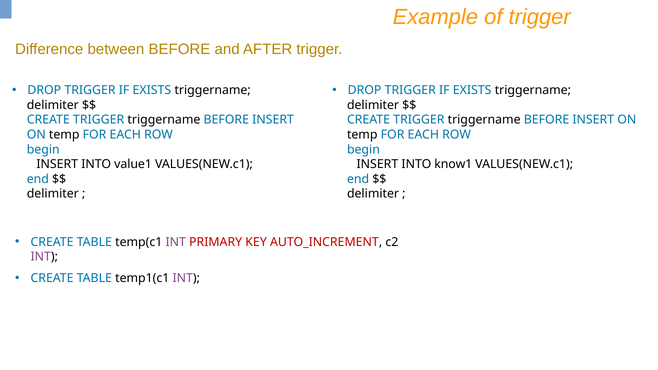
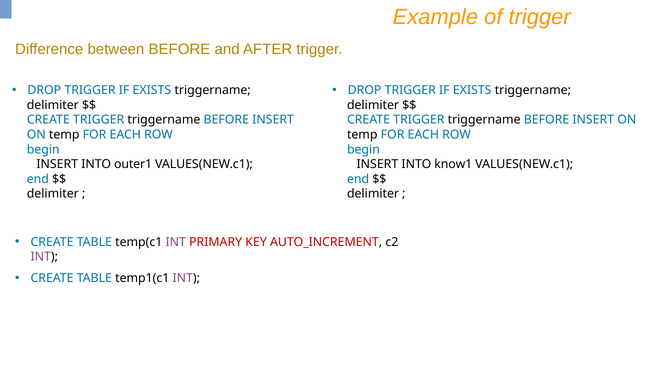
value1: value1 -> outer1
